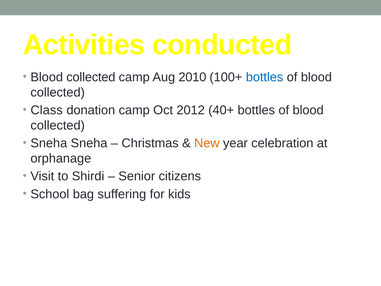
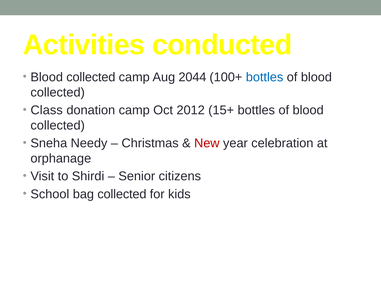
2010: 2010 -> 2044
40+: 40+ -> 15+
Sneha Sneha: Sneha -> Needy
New colour: orange -> red
bag suffering: suffering -> collected
